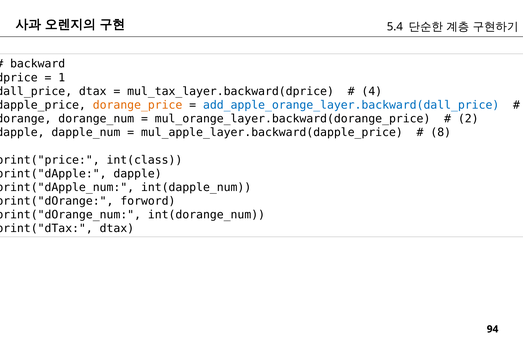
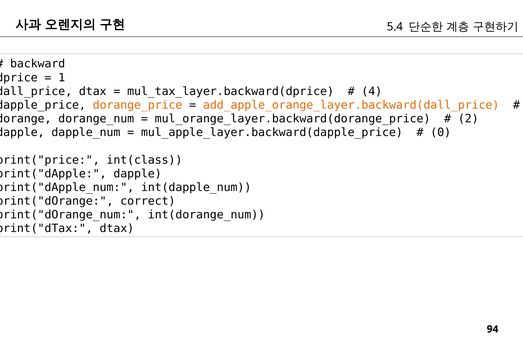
add_apple_orange_layer.backward(dall_price colour: blue -> orange
8: 8 -> 0
forword: forword -> correct
